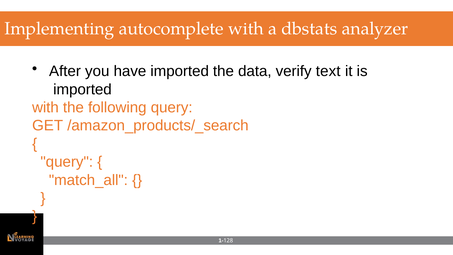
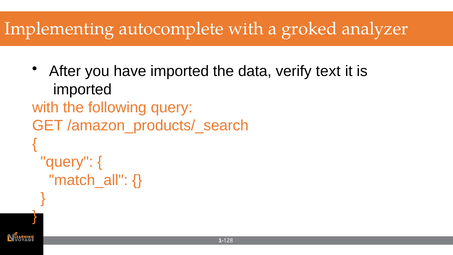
dbstats: dbstats -> groked
